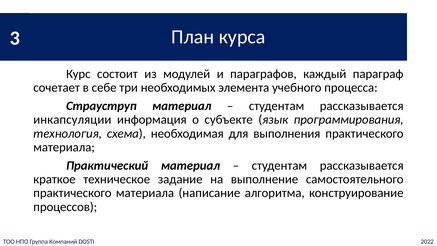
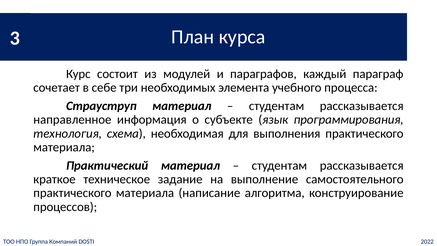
инкапсуляции: инкапсуляции -> направленное
